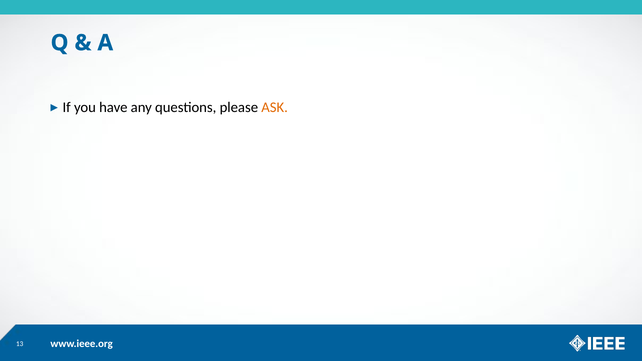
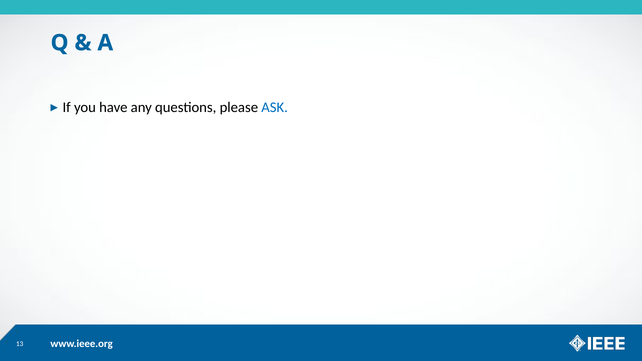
ASK colour: orange -> blue
